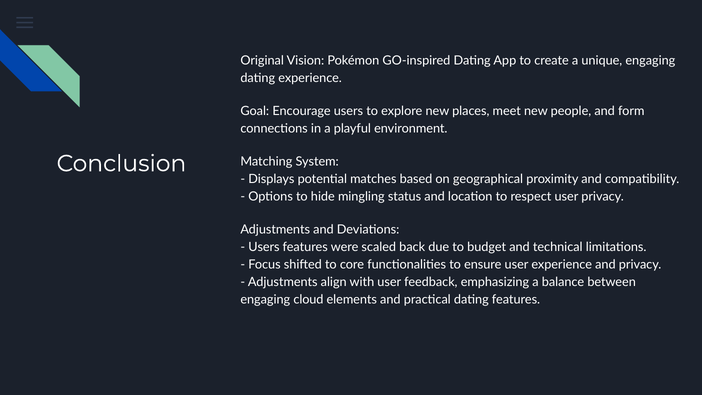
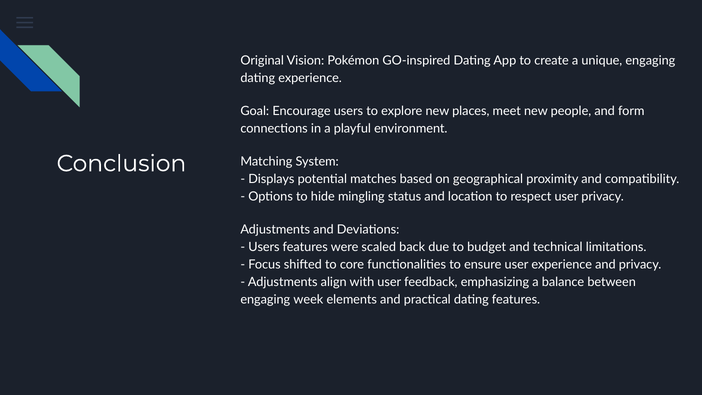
cloud: cloud -> week
